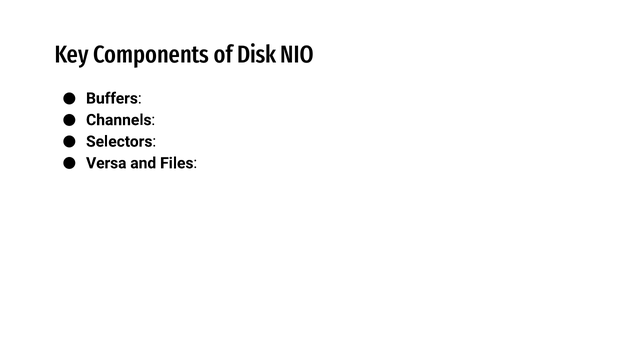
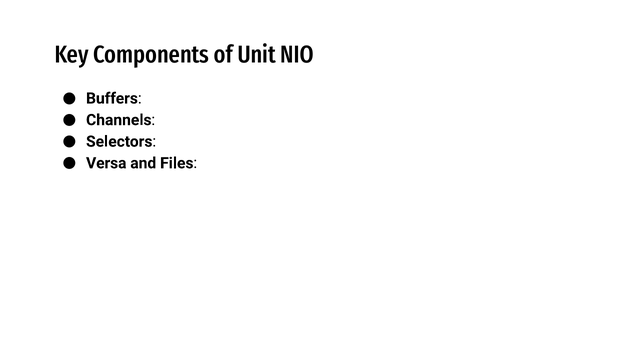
Disk: Disk -> Unit
